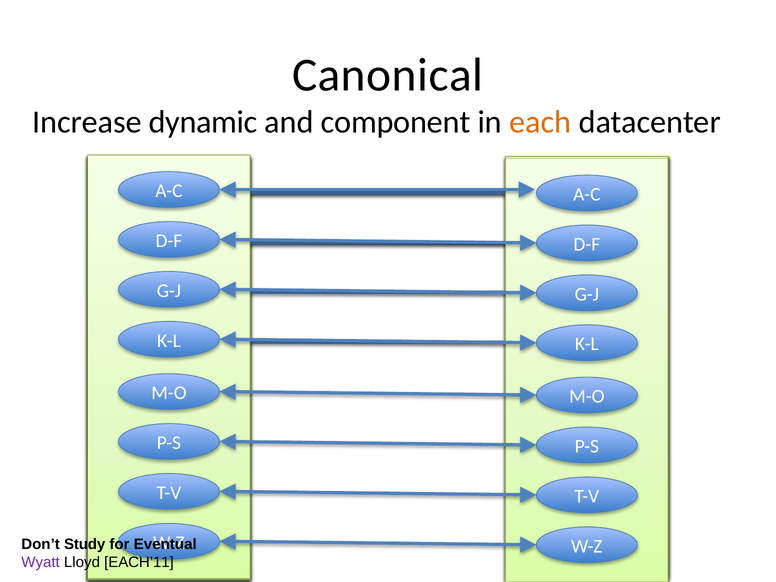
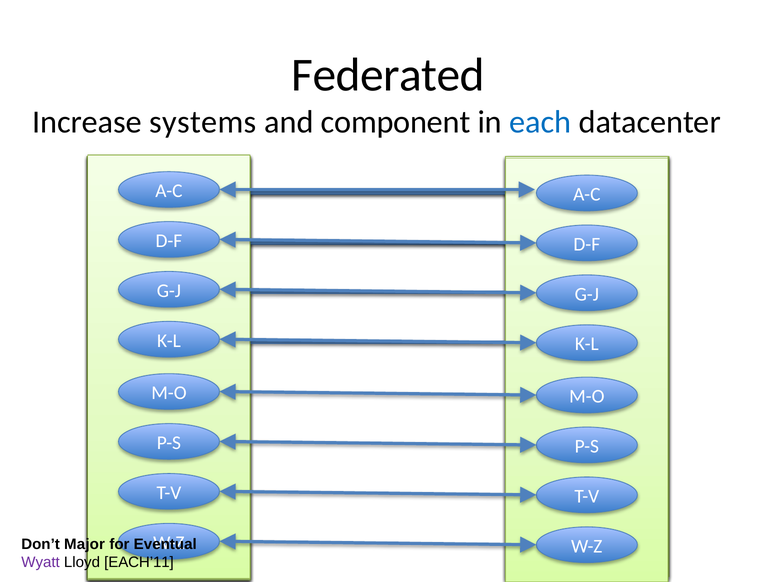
Canonical: Canonical -> Federated
dynamic: dynamic -> systems
each colour: orange -> blue
Study: Study -> Major
